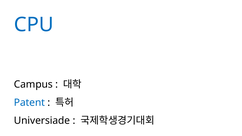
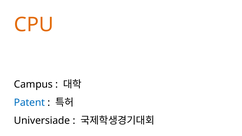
CPU colour: blue -> orange
